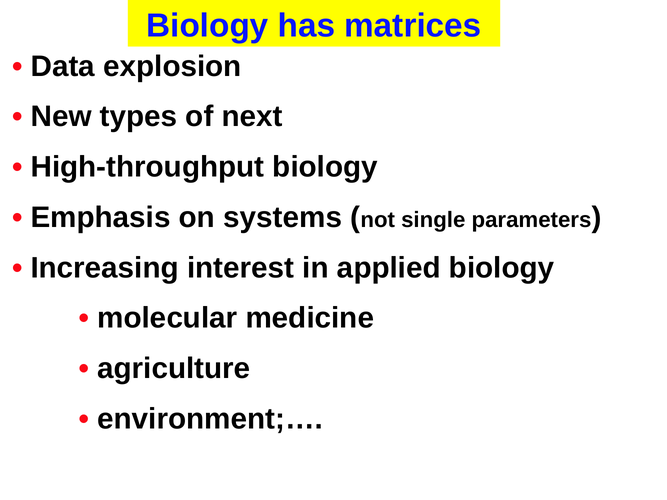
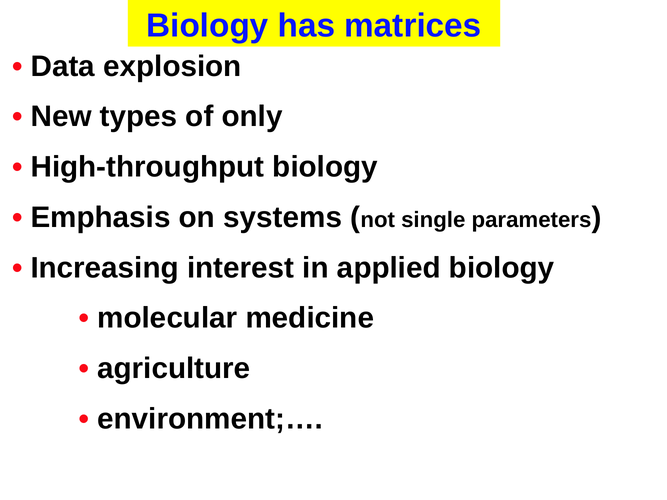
next: next -> only
